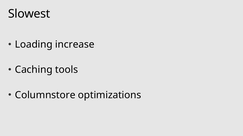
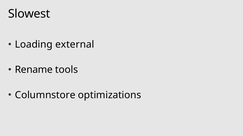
increase: increase -> external
Caching: Caching -> Rename
